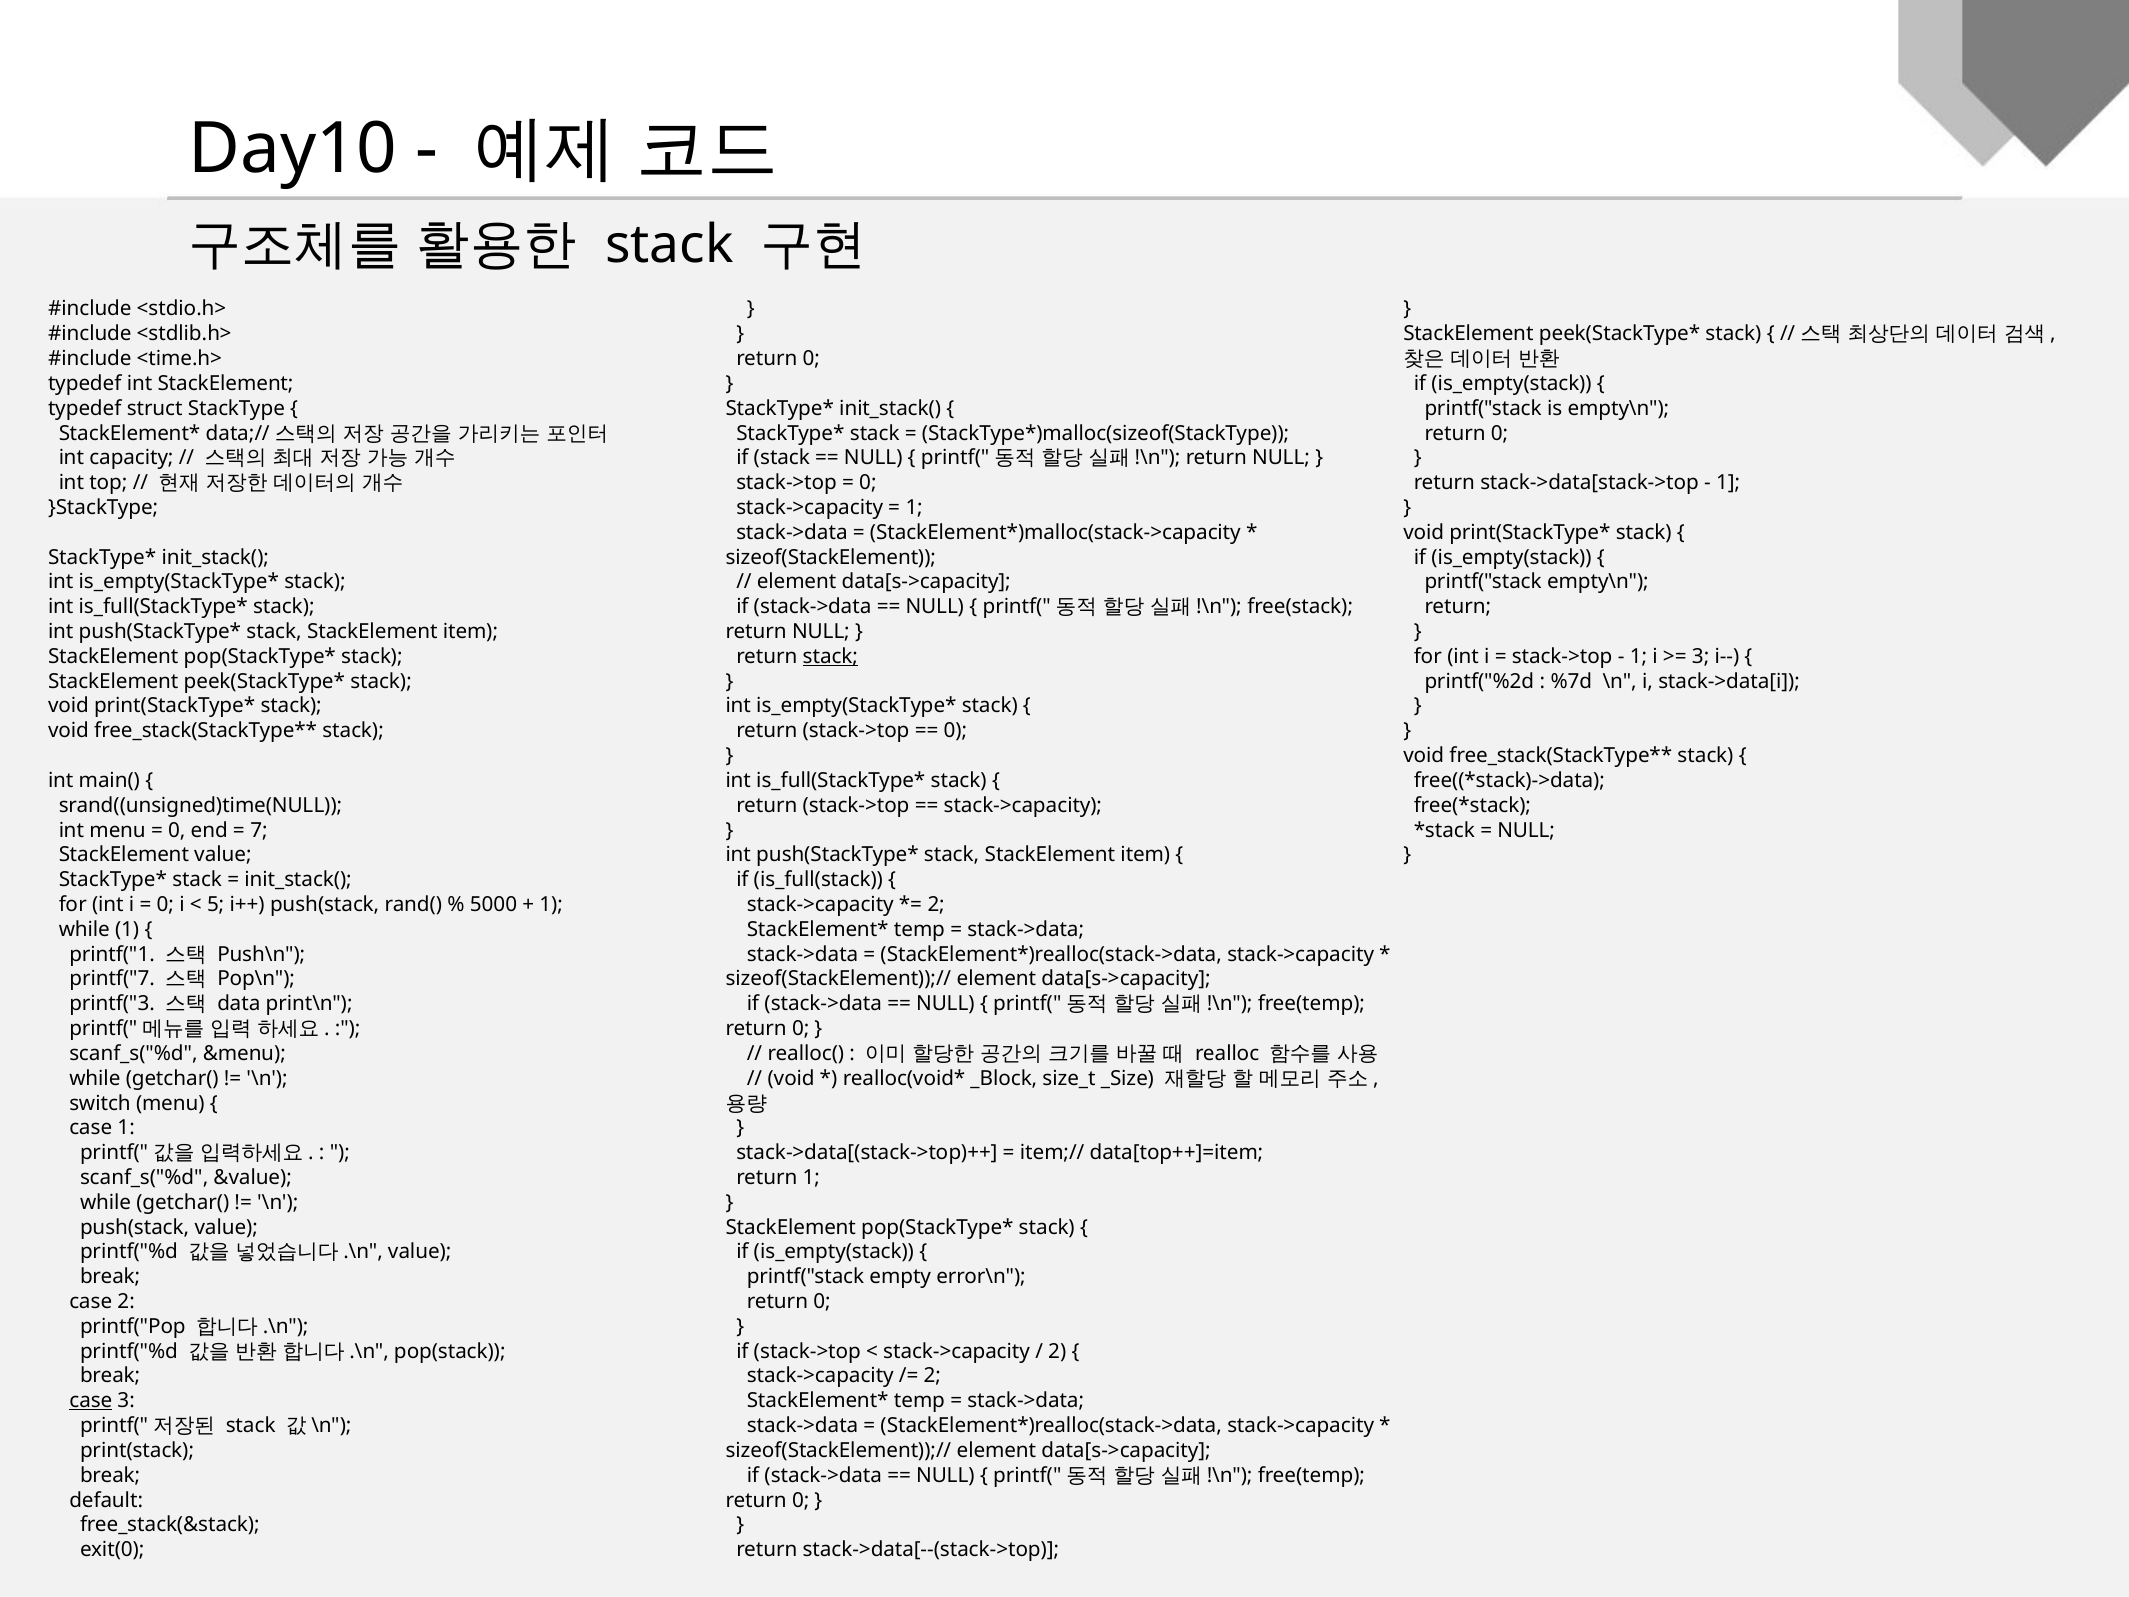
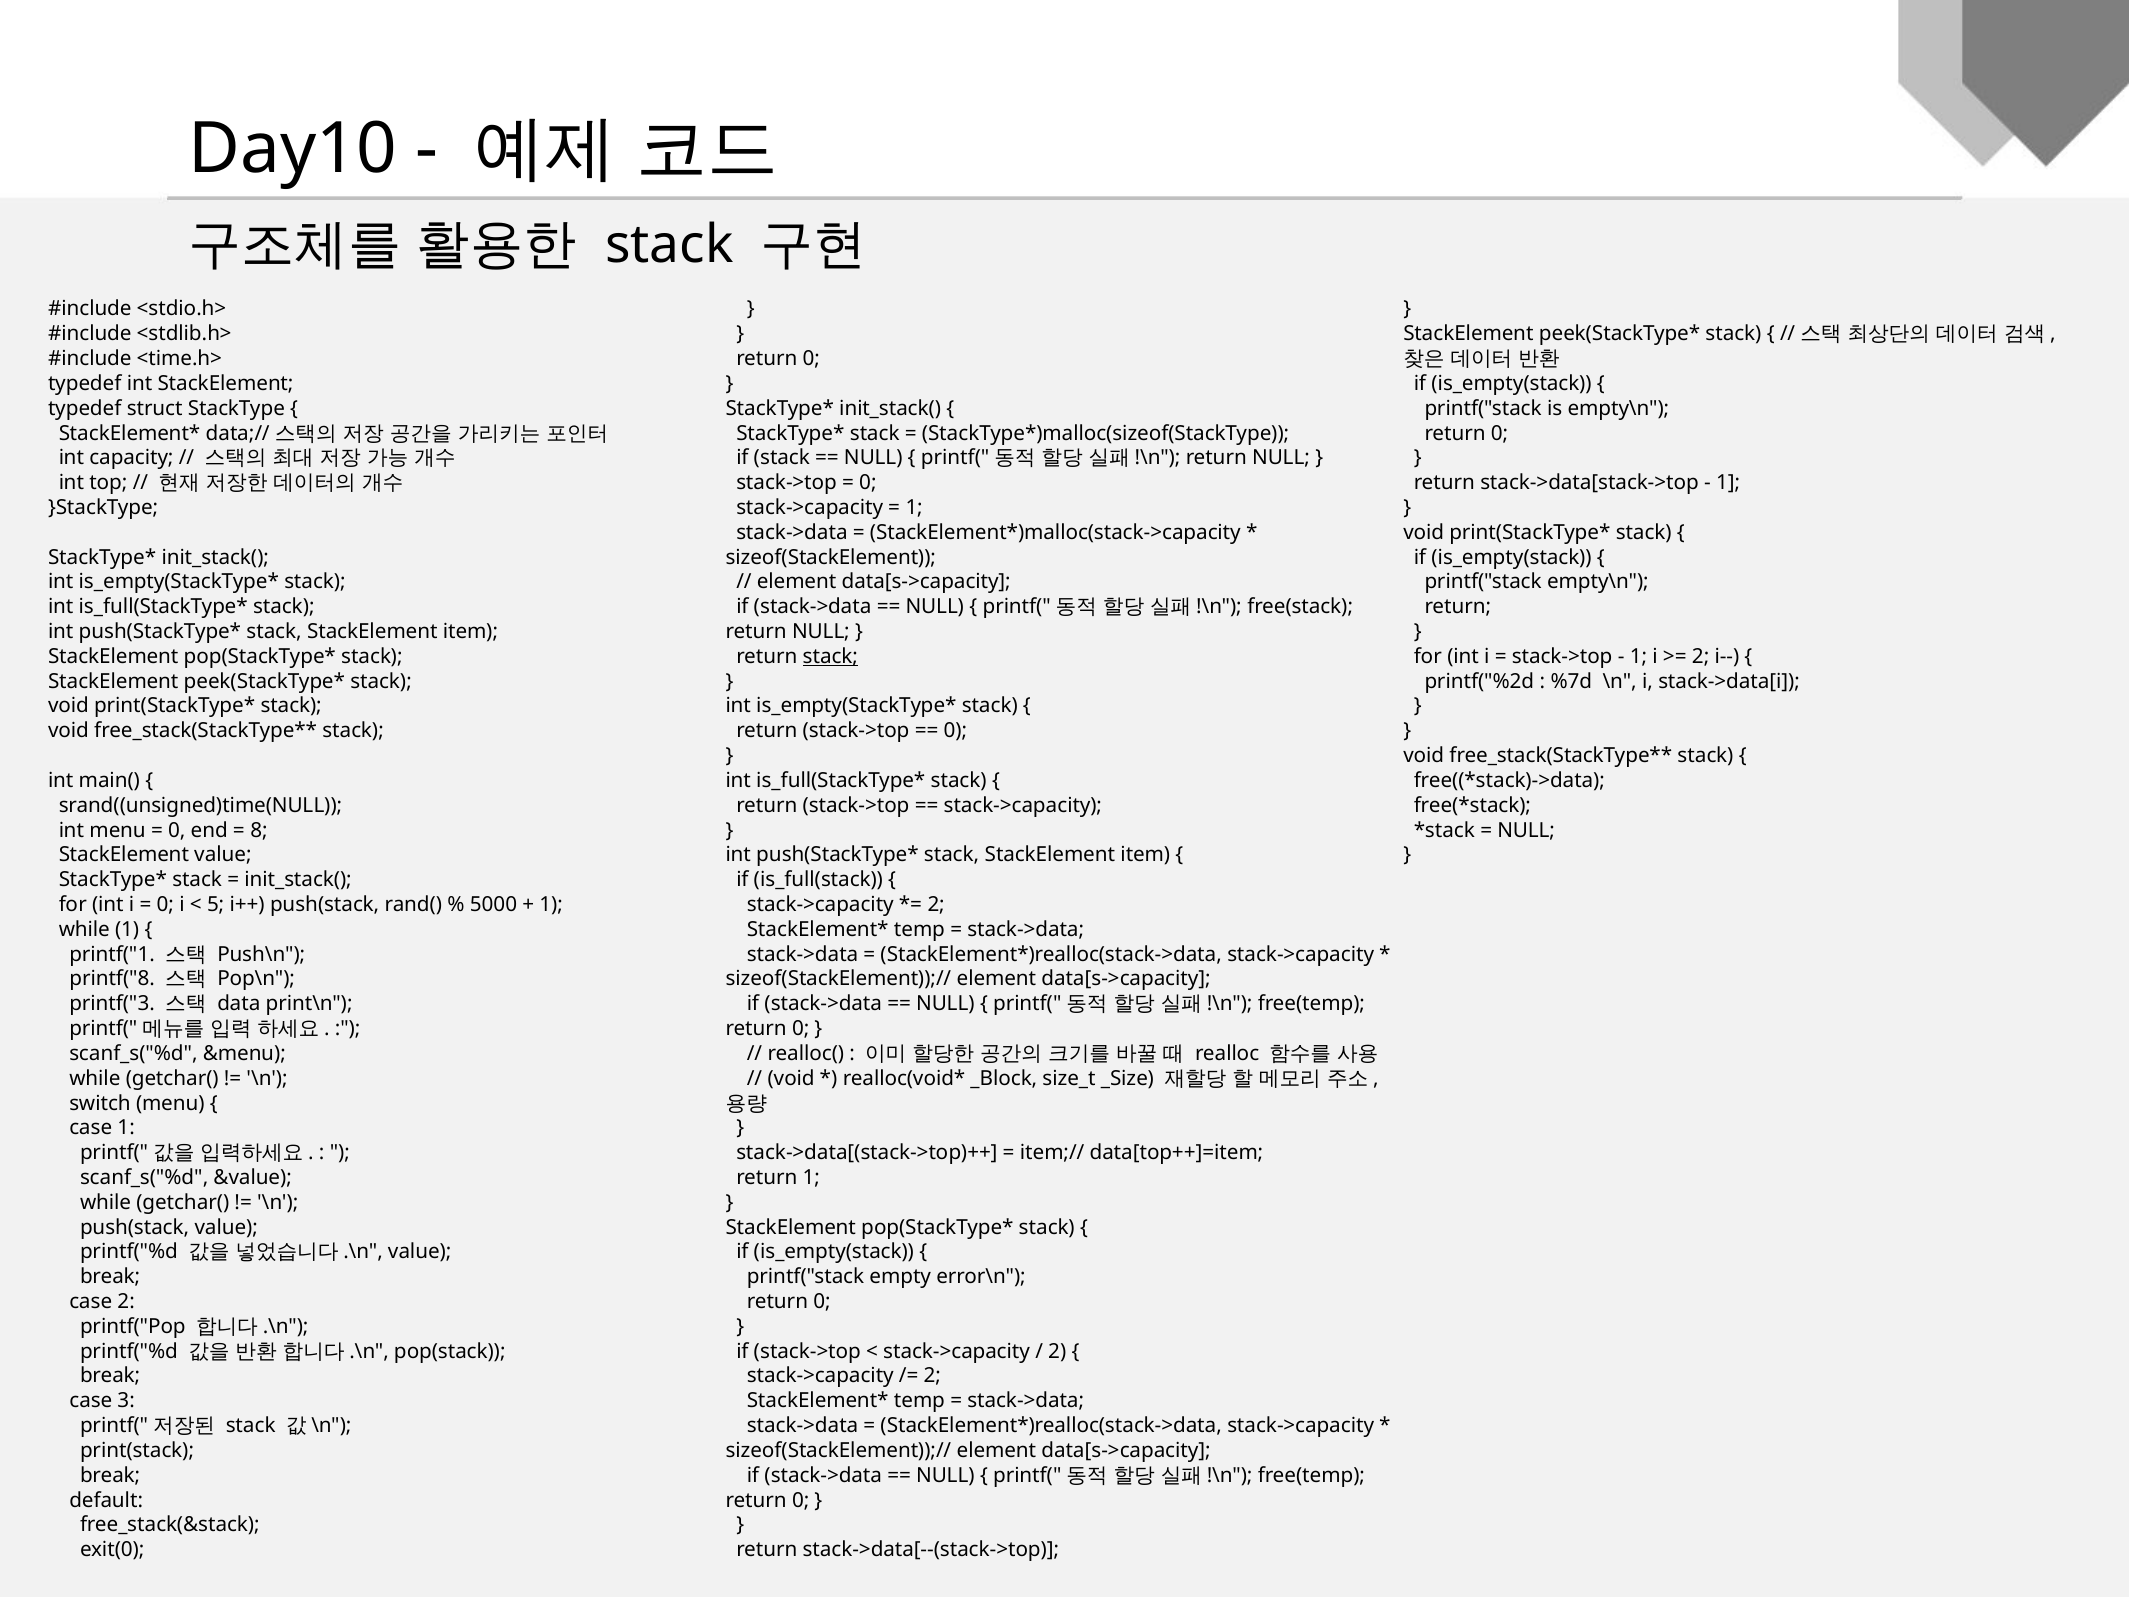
3 at (1701, 656): 3 -> 2
7: 7 -> 8
printf("7: printf("7 -> printf("8
case at (91, 1401) underline: present -> none
